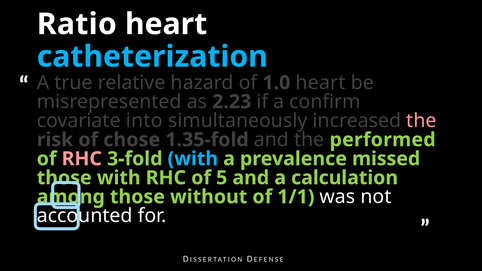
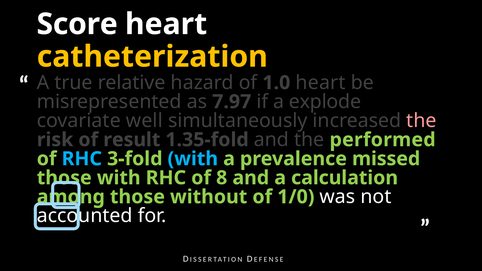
Ratio: Ratio -> Score
catheterization colour: light blue -> yellow
2.23: 2.23 -> 7.97
confirm: confirm -> explode
into: into -> well
chose: chose -> result
RHC at (82, 159) colour: pink -> light blue
5: 5 -> 8
1/1: 1/1 -> 1/0
